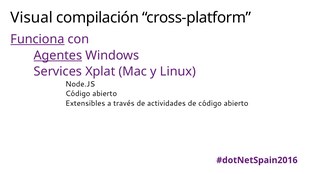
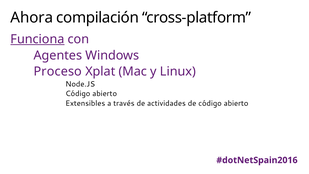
Visual: Visual -> Ahora
Agentes underline: present -> none
Services: Services -> Proceso
